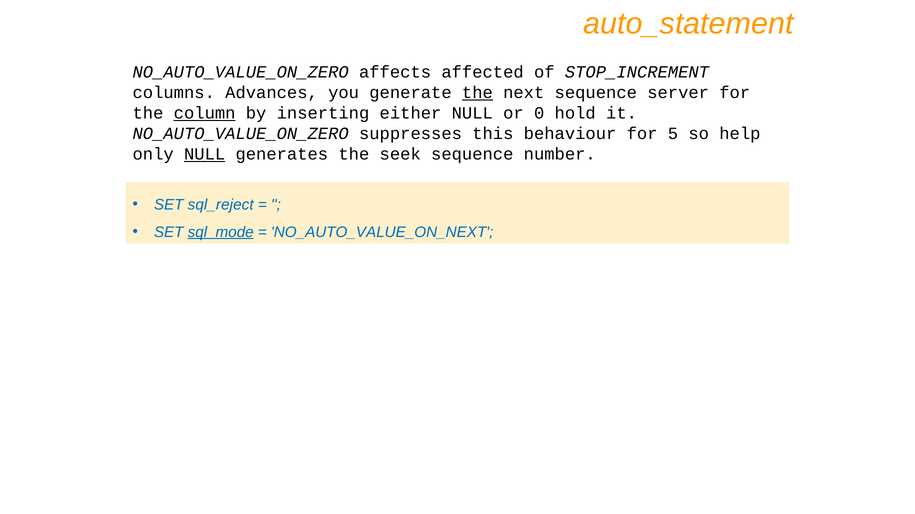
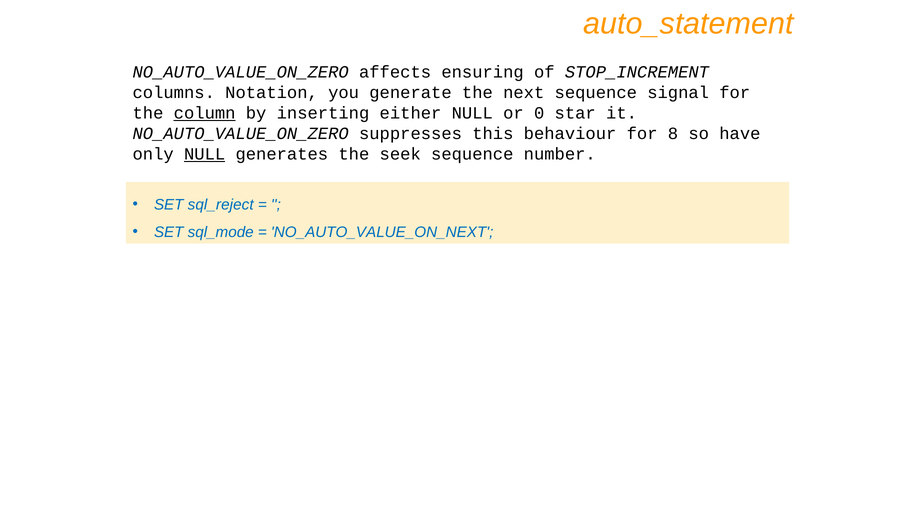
affected: affected -> ensuring
Advances: Advances -> Notation
the at (477, 93) underline: present -> none
server: server -> signal
hold: hold -> star
5: 5 -> 8
help: help -> have
sql_mode underline: present -> none
